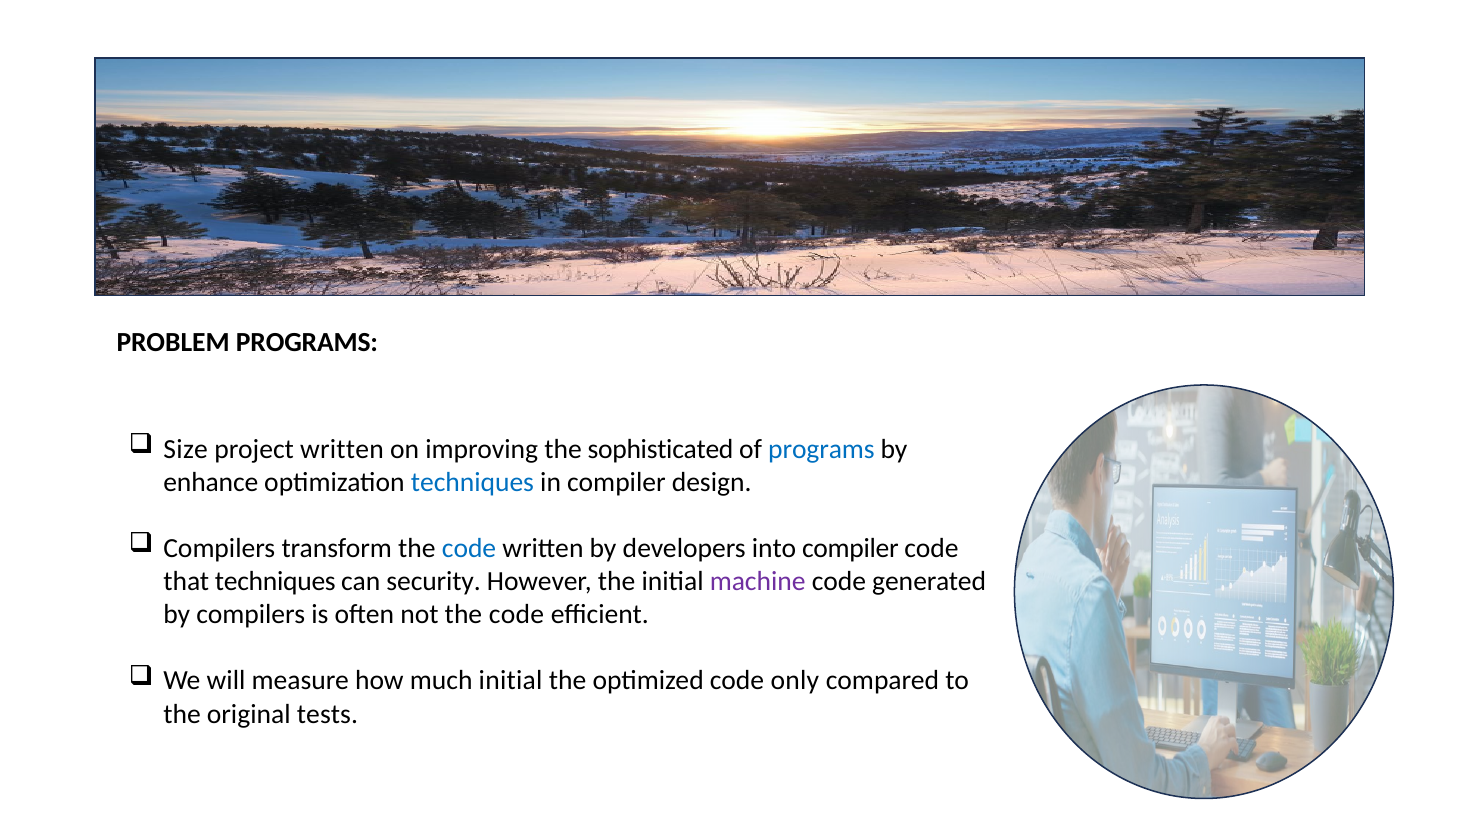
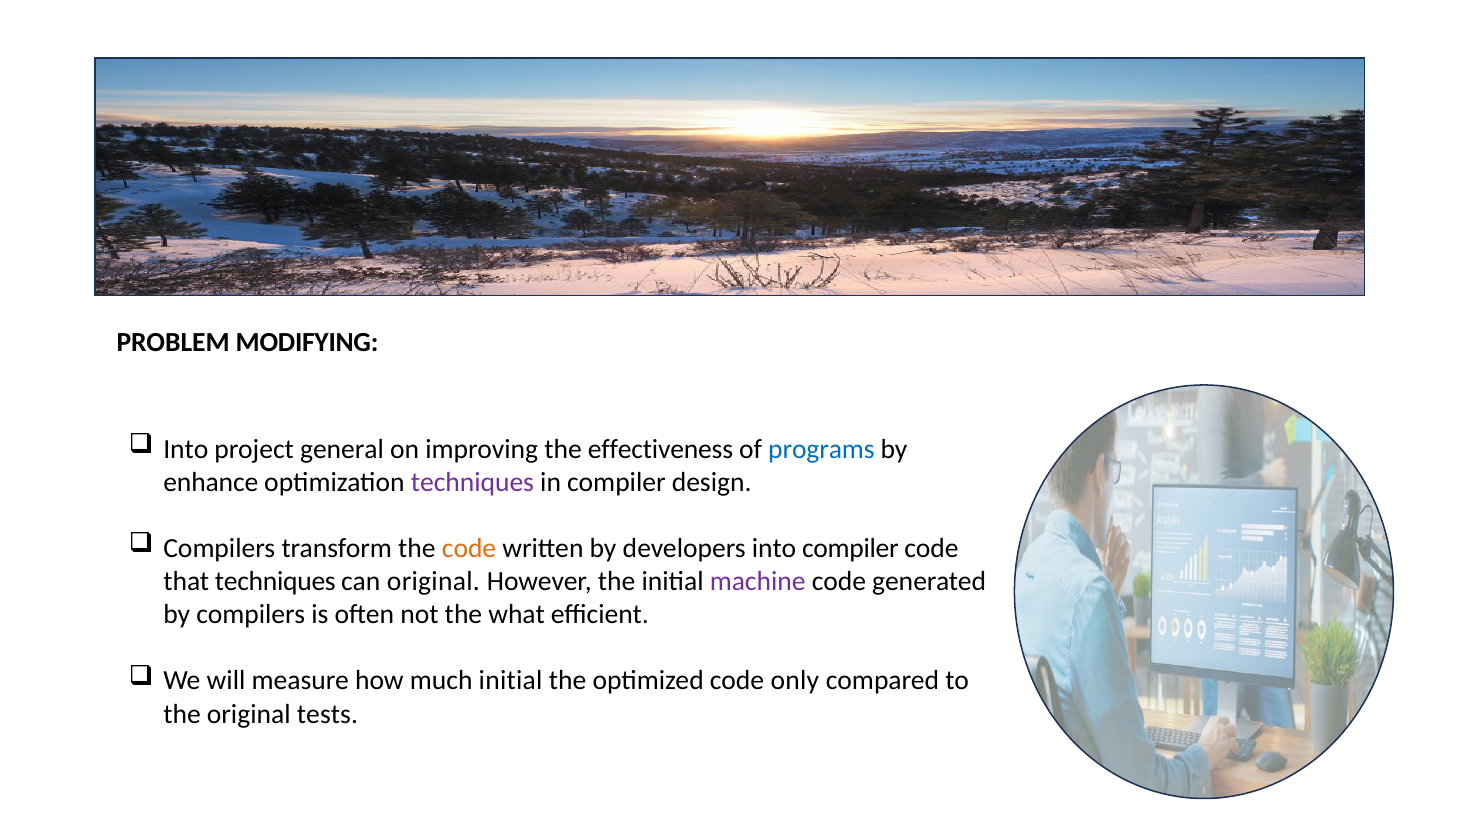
PROBLEM PROGRAMS: PROGRAMS -> MODIFYING
Size at (186, 449): Size -> Into
project written: written -> general
sophisticated: sophisticated -> effectiveness
techniques at (472, 482) colour: blue -> purple
code at (469, 548) colour: blue -> orange
can security: security -> original
not the code: code -> what
